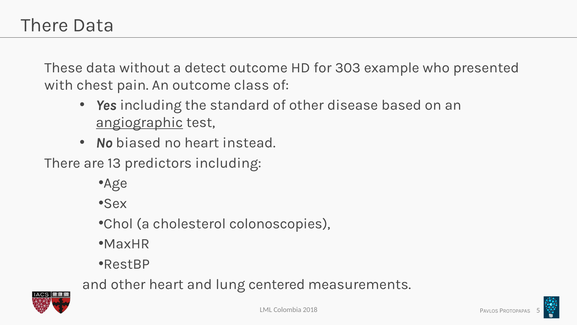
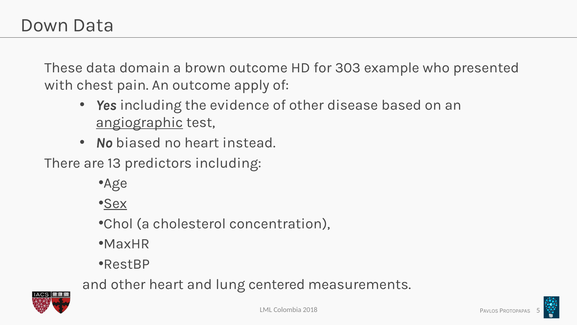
There at (45, 25): There -> Down
without: without -> domain
detect: detect -> brown
class: class -> apply
standard: standard -> evidence
Sex underline: none -> present
colonoscopies: colonoscopies -> concentration
